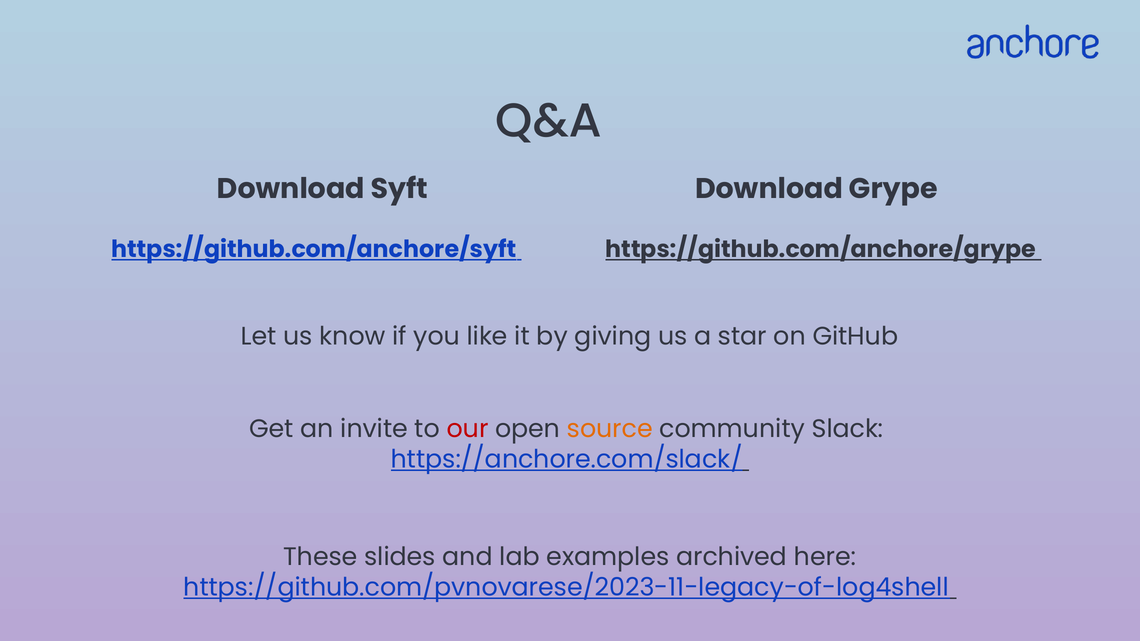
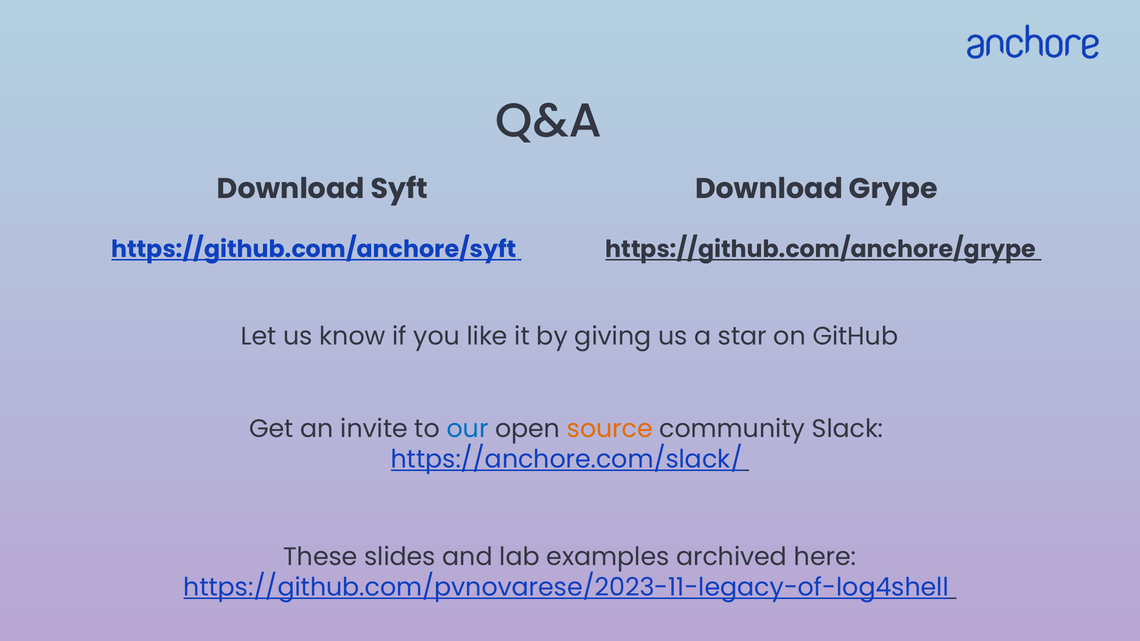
our colour: red -> blue
